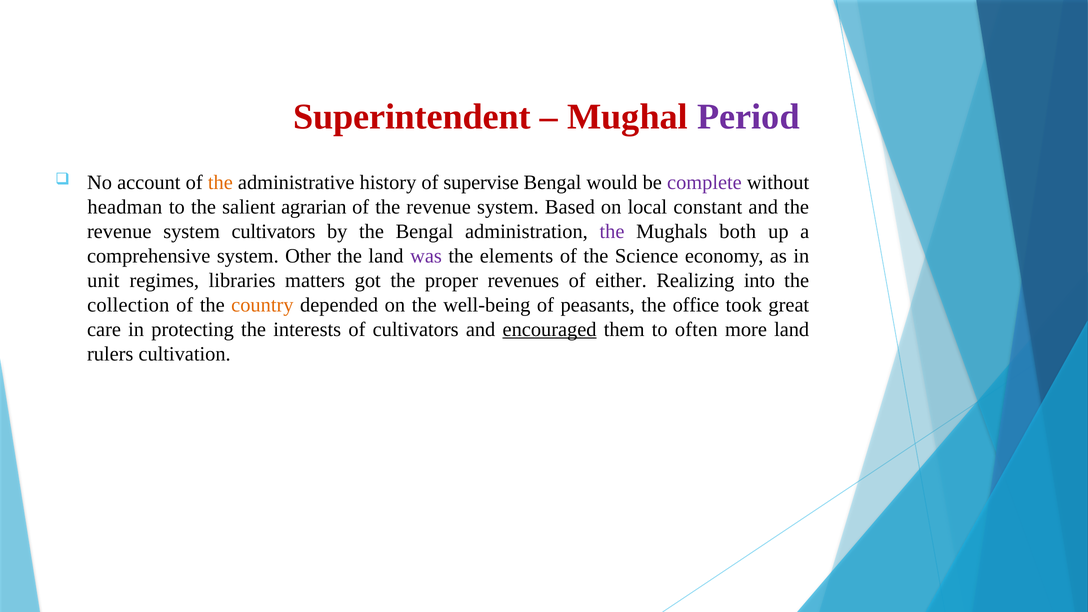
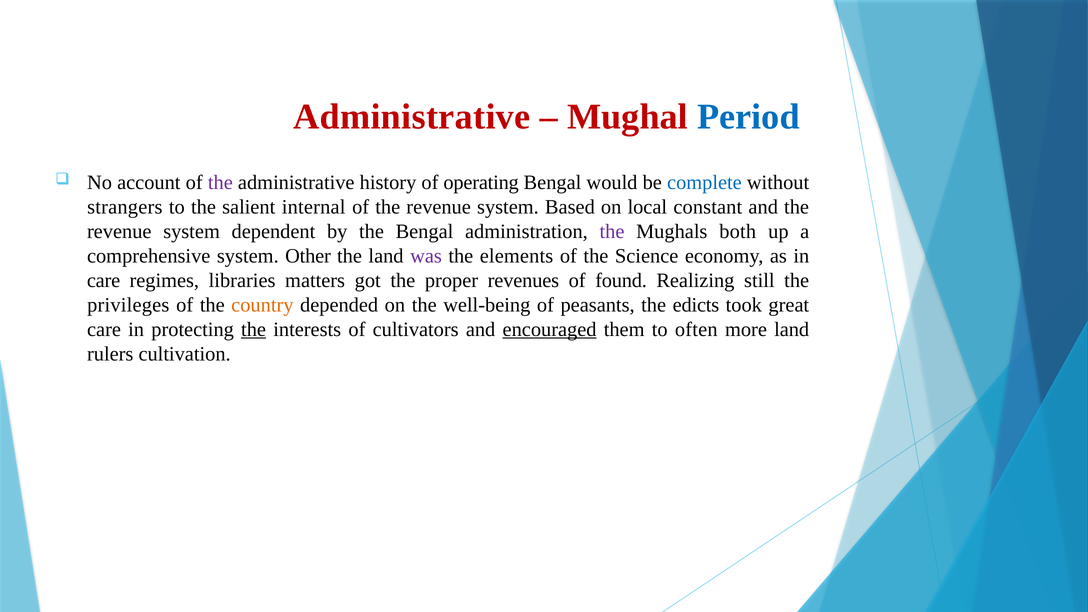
Superintendent at (412, 117): Superintendent -> Administrative
Period colour: purple -> blue
the at (220, 182) colour: orange -> purple
supervise: supervise -> operating
complete colour: purple -> blue
headman: headman -> strangers
agrarian: agrarian -> internal
system cultivators: cultivators -> dependent
unit at (103, 280): unit -> care
either: either -> found
into: into -> still
collection: collection -> privileges
office: office -> edicts
the at (254, 329) underline: none -> present
